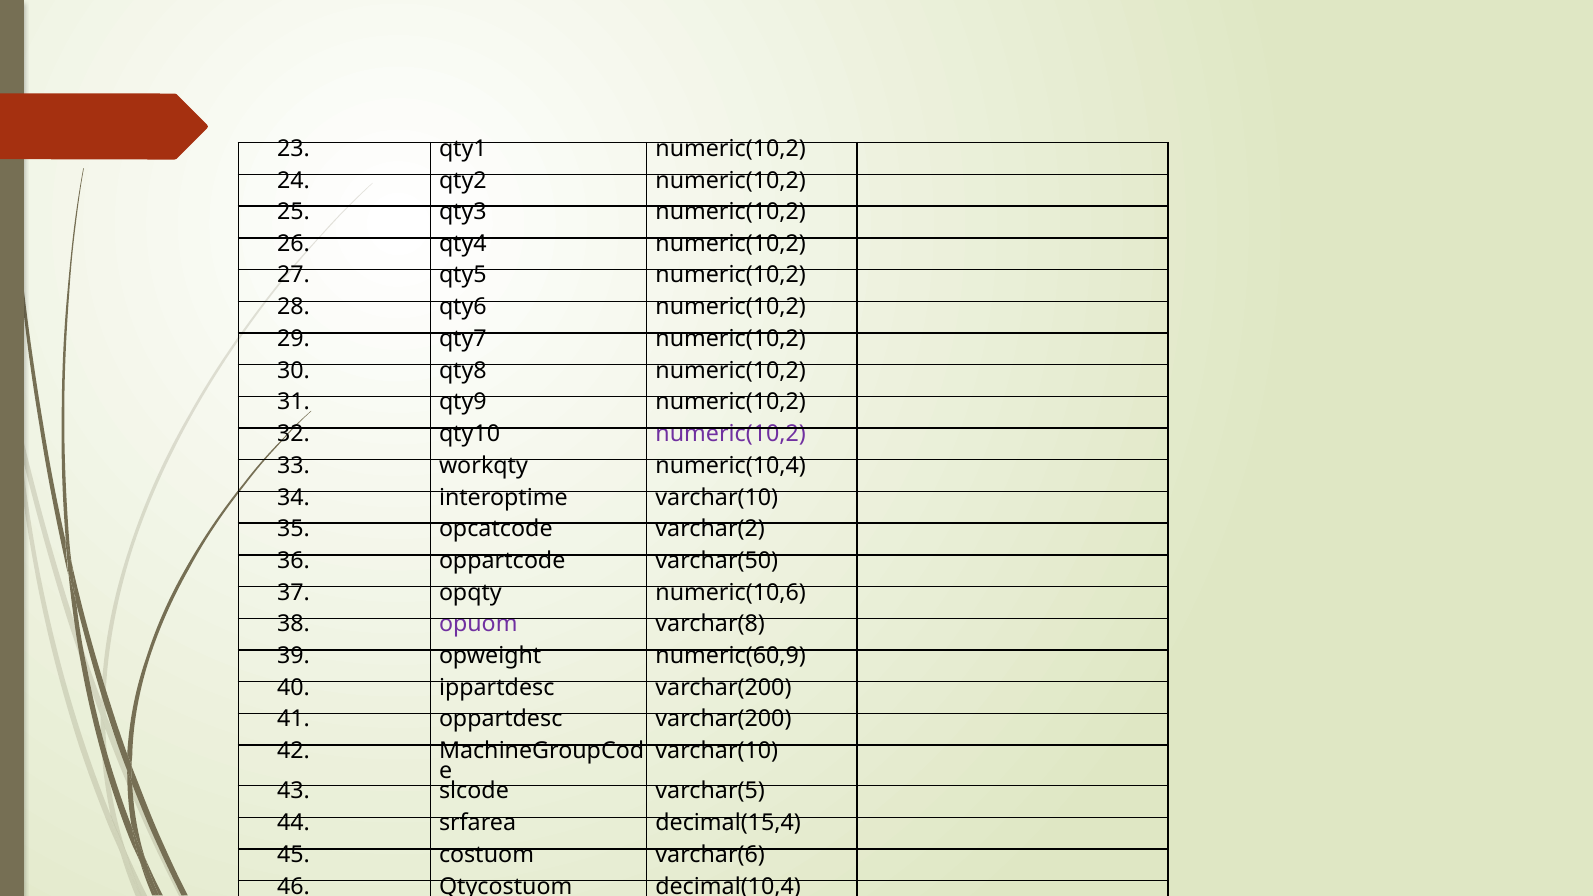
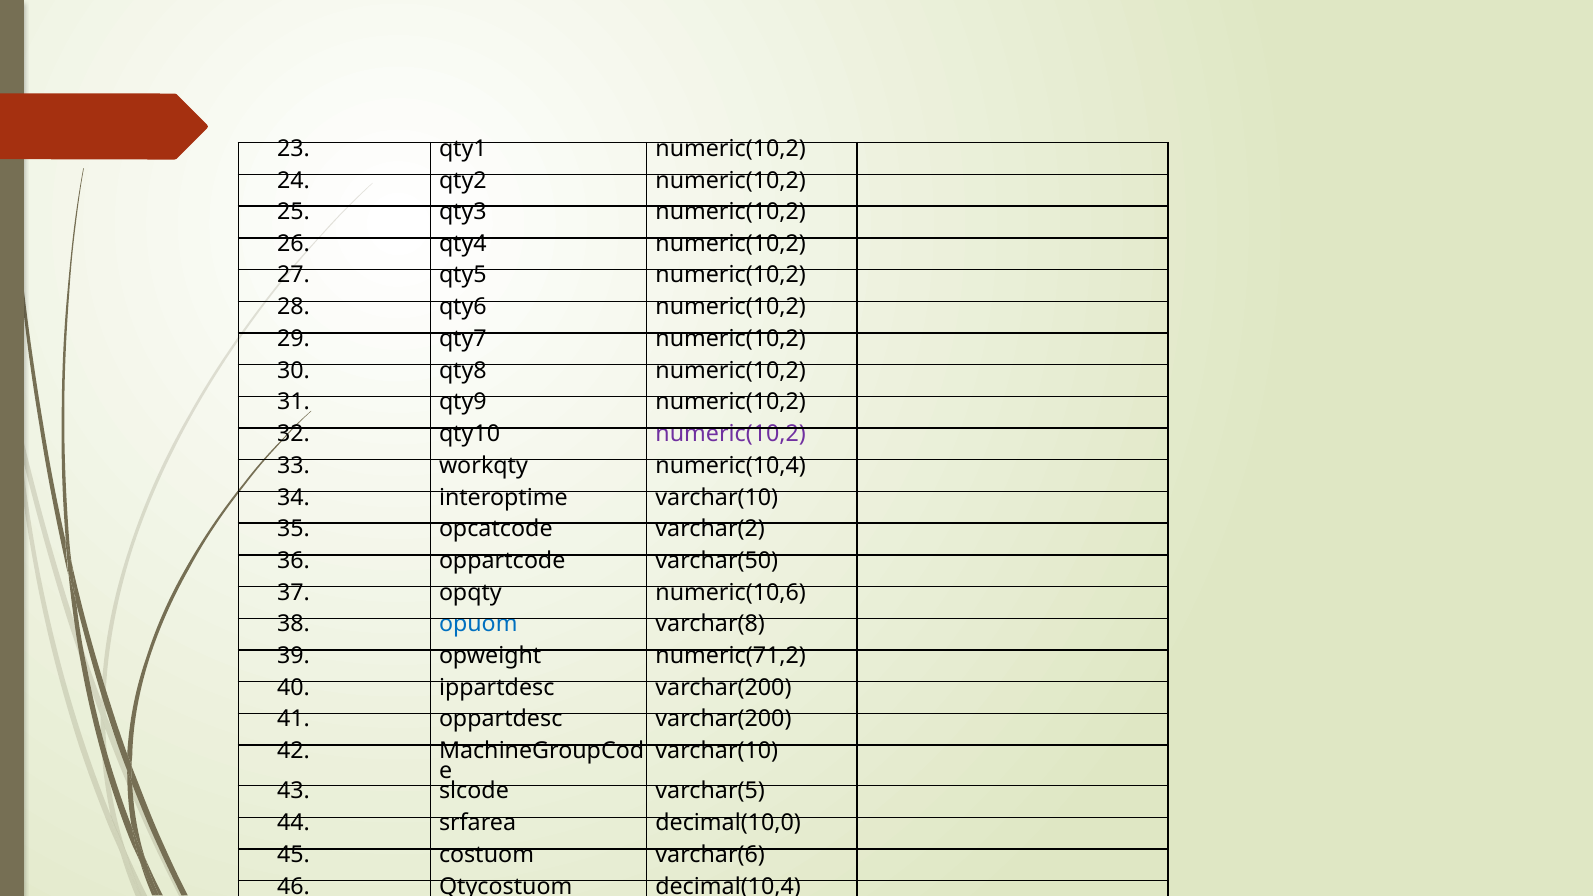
opuom colour: purple -> blue
numeric(60,9: numeric(60,9 -> numeric(71,2
decimal(15,4: decimal(15,4 -> decimal(10,0
